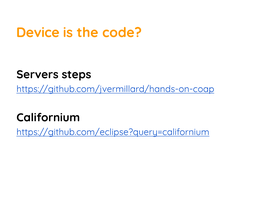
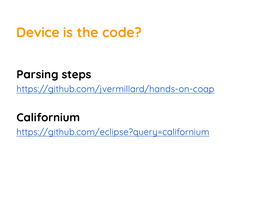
Servers: Servers -> Parsing
